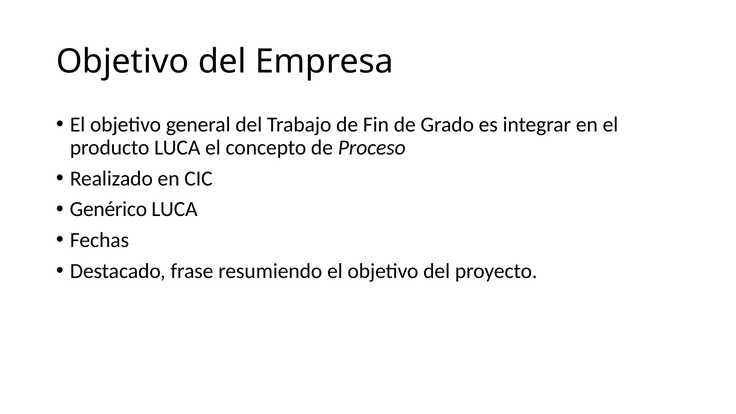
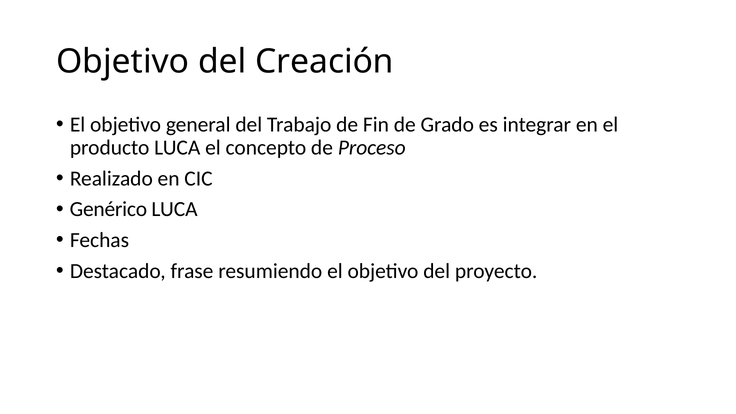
Empresa: Empresa -> Creación
